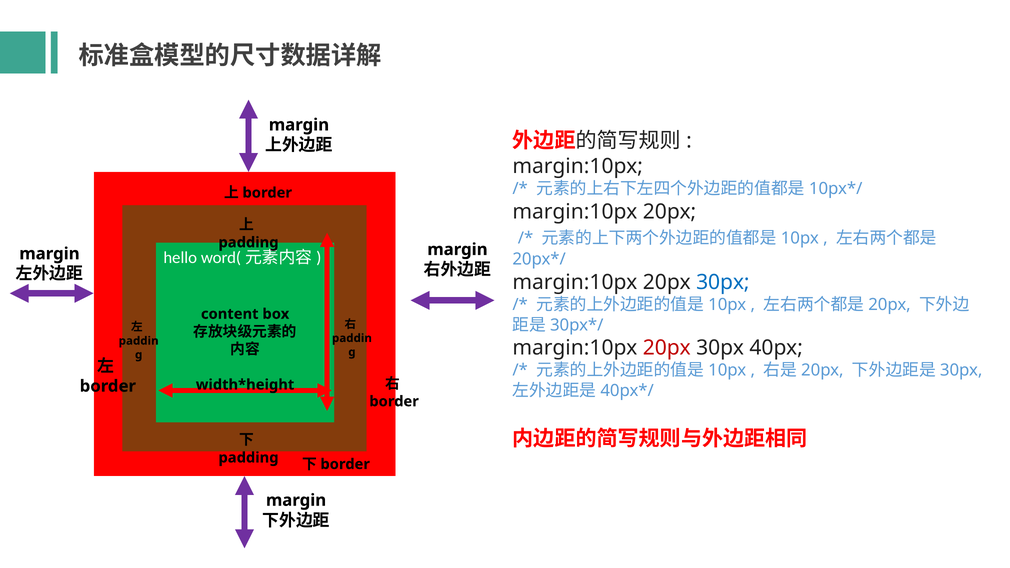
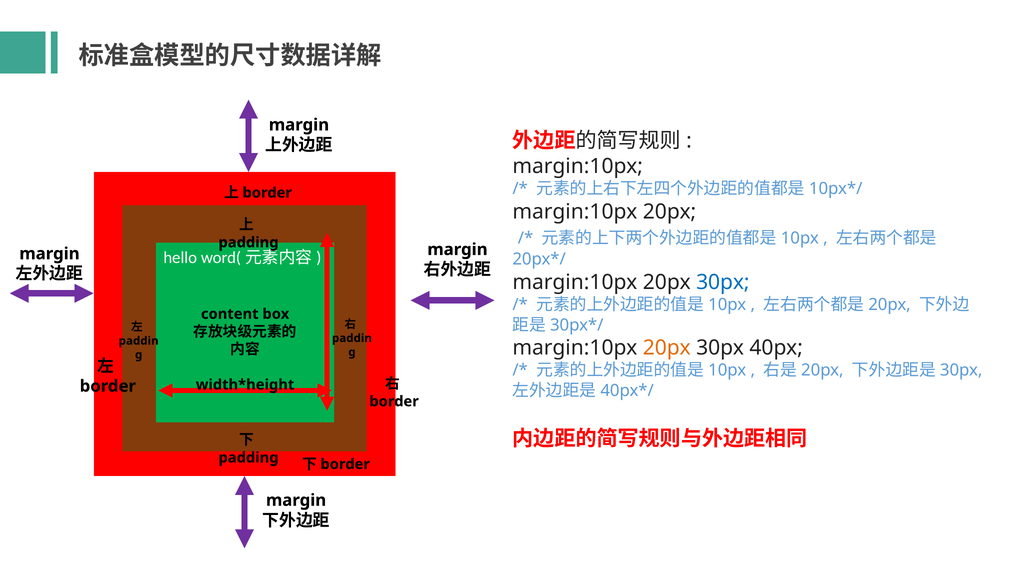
20px at (667, 348) colour: red -> orange
